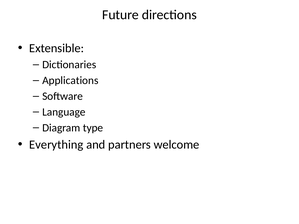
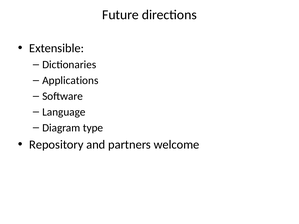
Everything: Everything -> Repository
